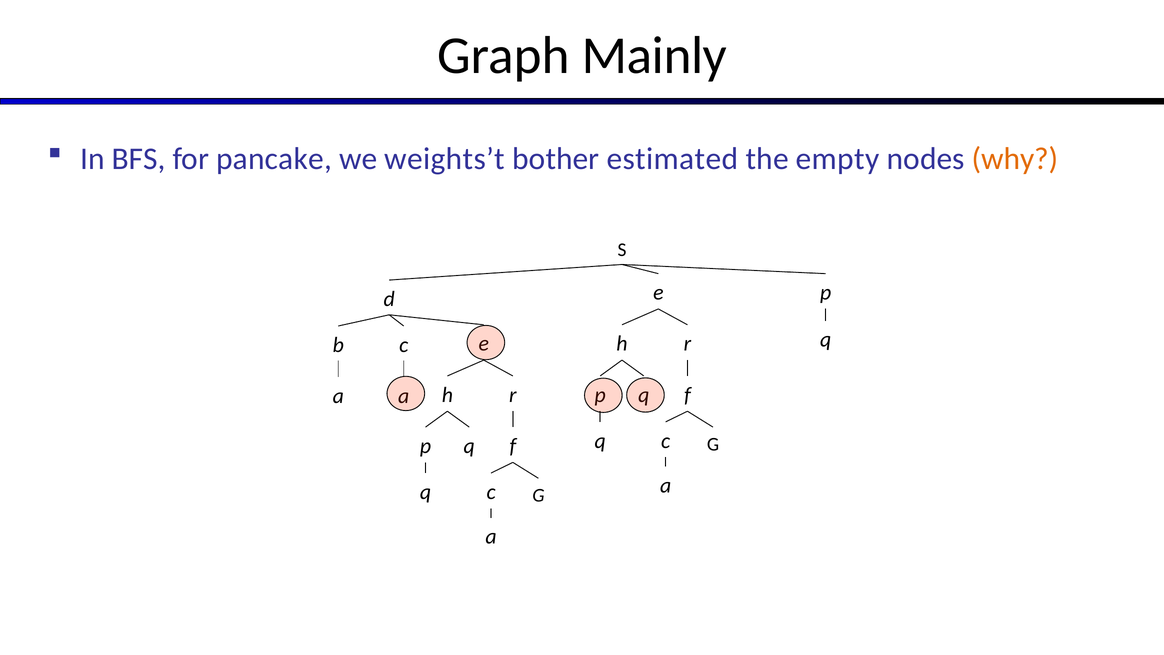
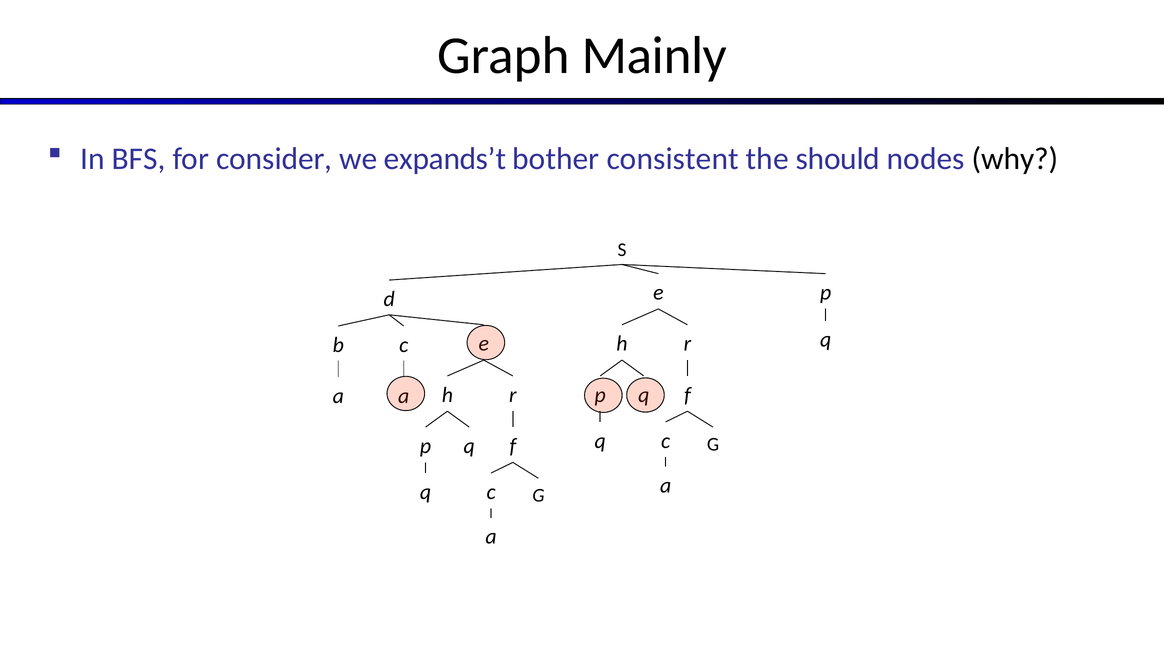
pancake: pancake -> consider
weights’t: weights’t -> expands’t
estimated: estimated -> consistent
empty: empty -> should
why colour: orange -> black
